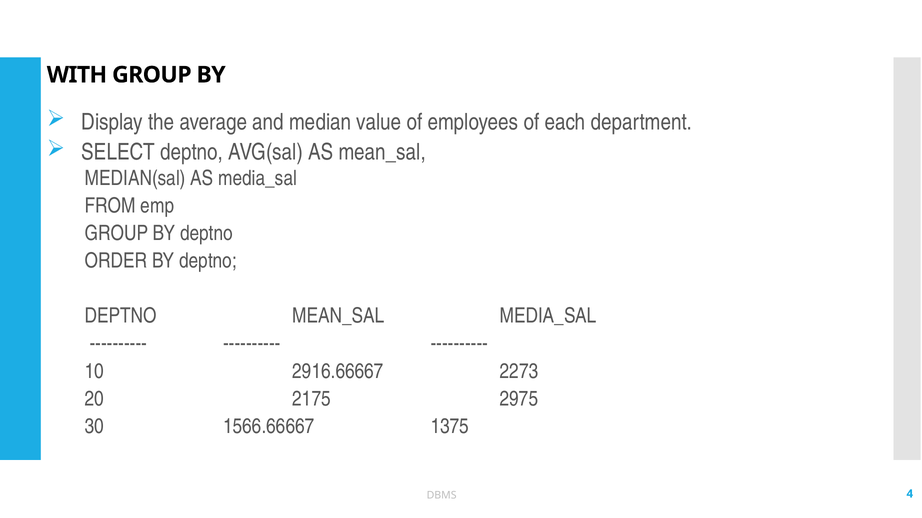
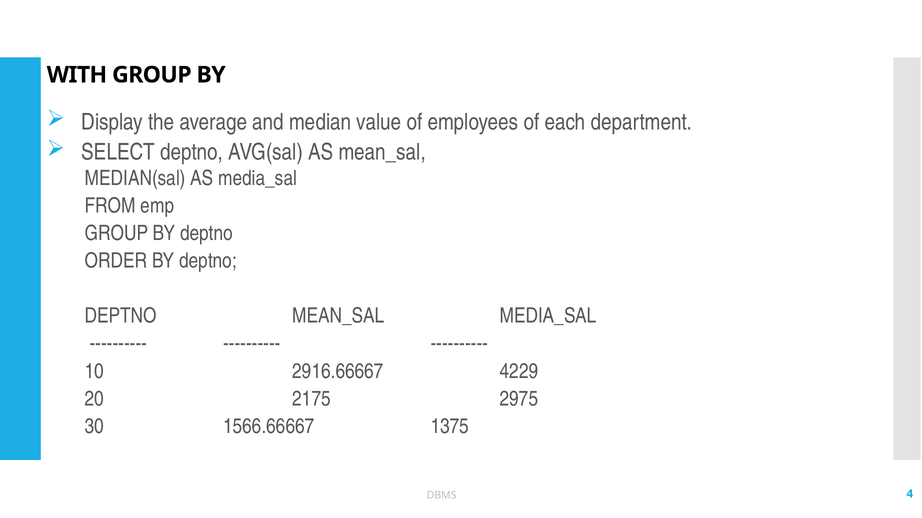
2273: 2273 -> 4229
